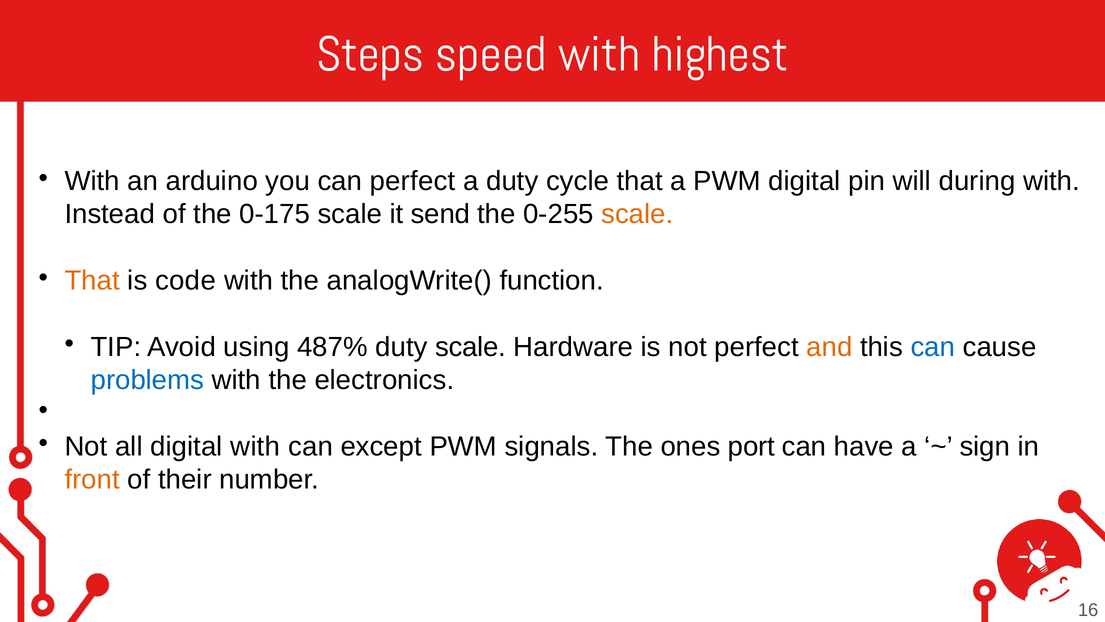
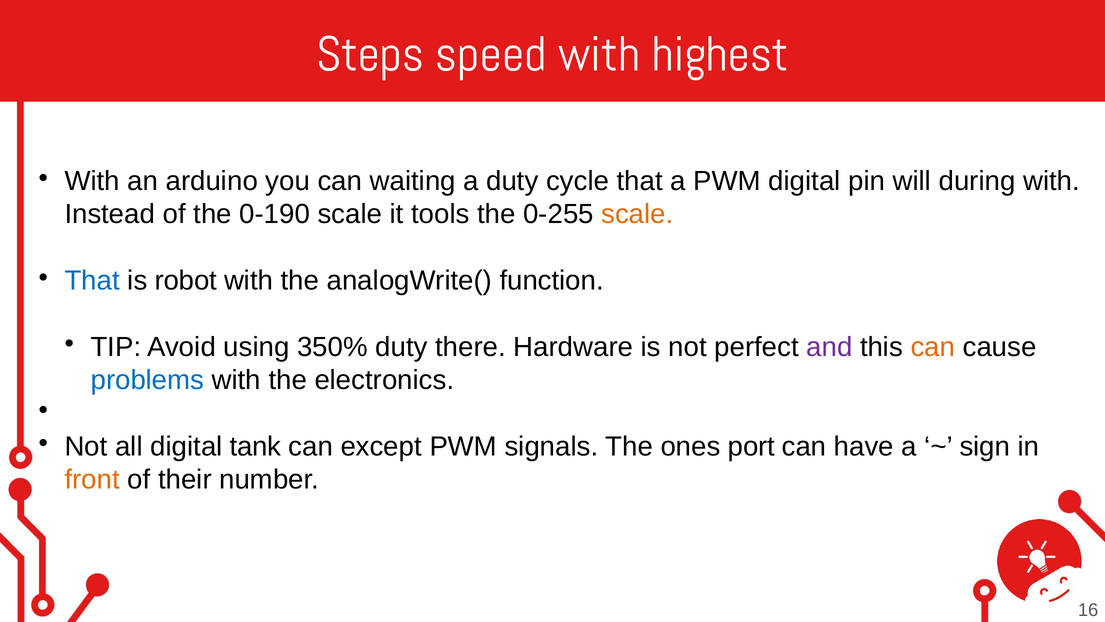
can perfect: perfect -> waiting
0-175: 0-175 -> 0-190
send: send -> tools
That at (92, 280) colour: orange -> blue
code: code -> robot
487%: 487% -> 350%
duty scale: scale -> there
and colour: orange -> purple
can at (933, 347) colour: blue -> orange
digital with: with -> tank
